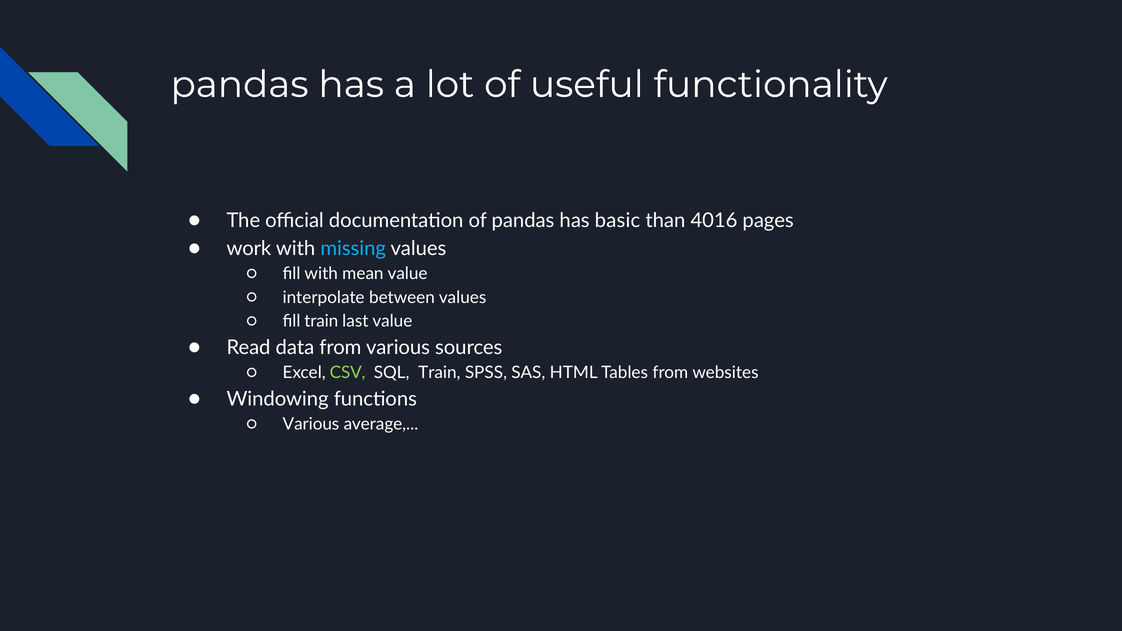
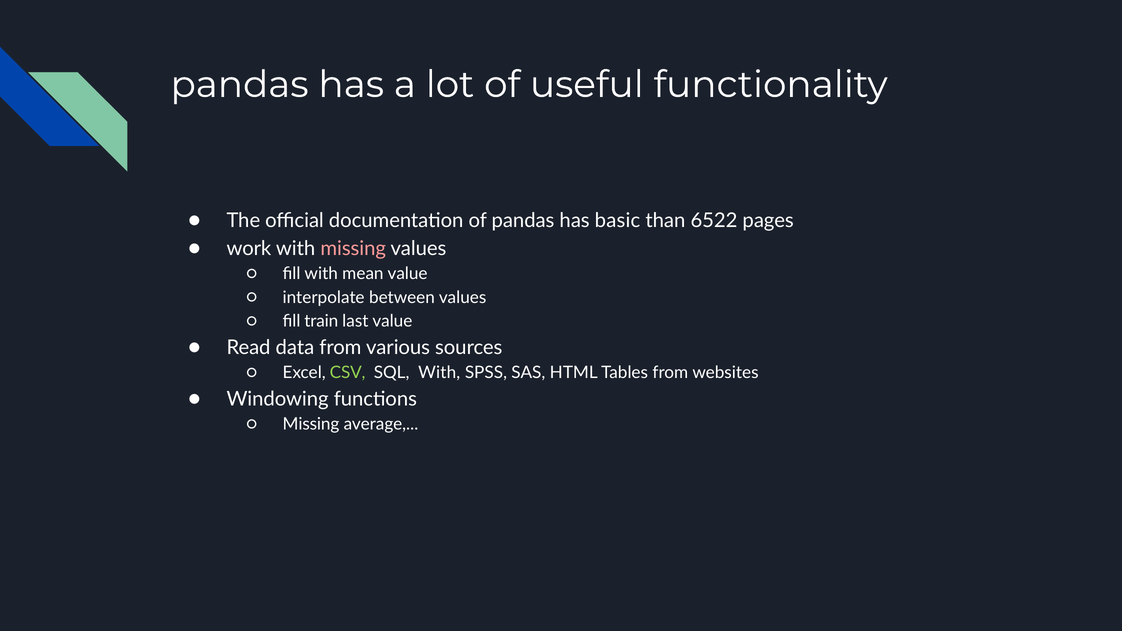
4016: 4016 -> 6522
missing at (353, 248) colour: light blue -> pink
SQL Train: Train -> With
Various at (311, 424): Various -> Missing
